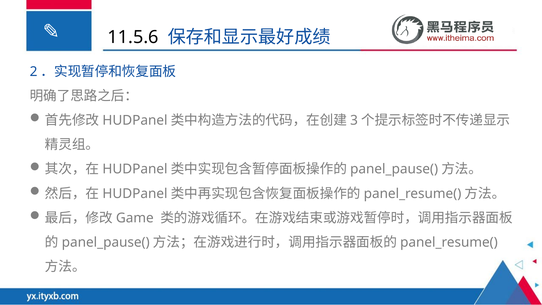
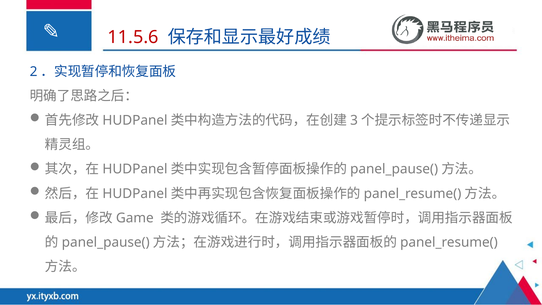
11.5.6 colour: black -> red
